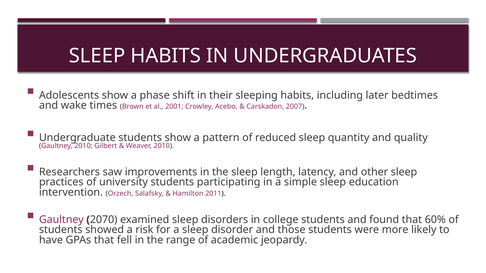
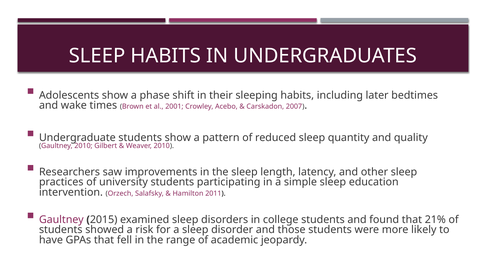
2070: 2070 -> 2015
60%: 60% -> 21%
